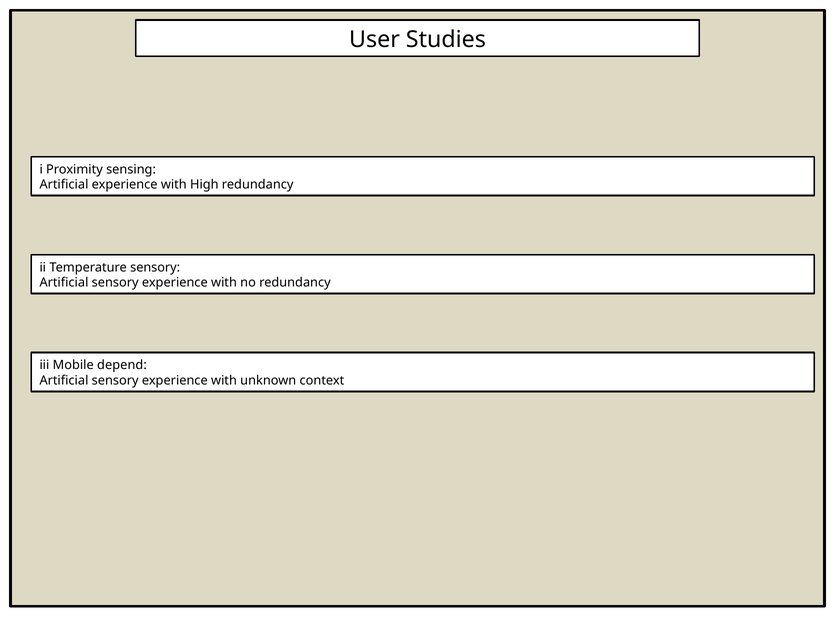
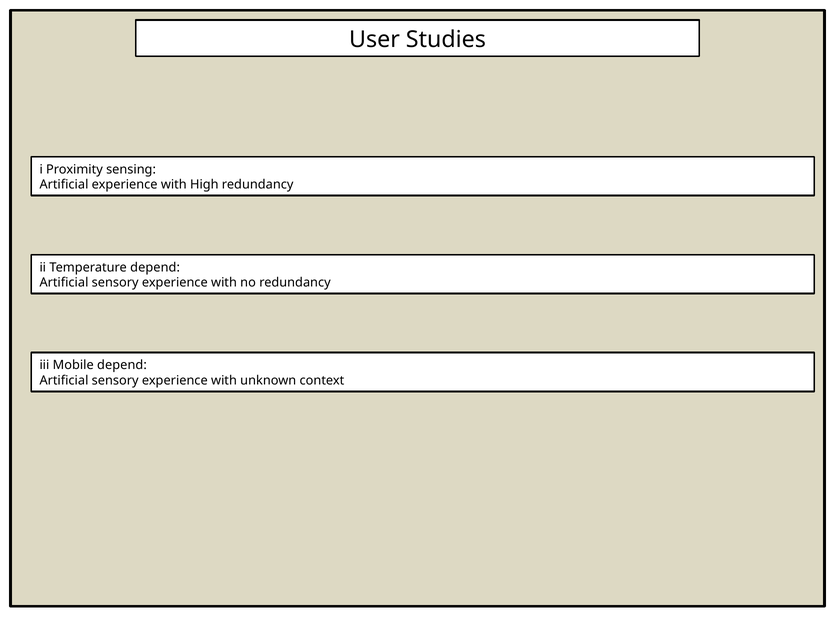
Temperature sensory: sensory -> depend
